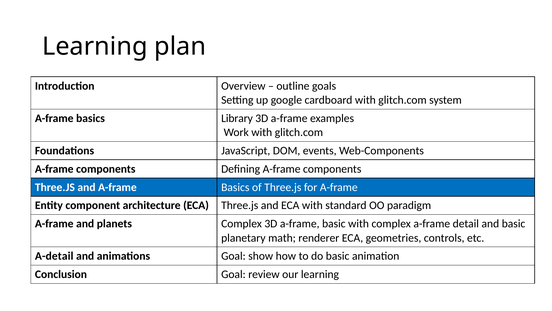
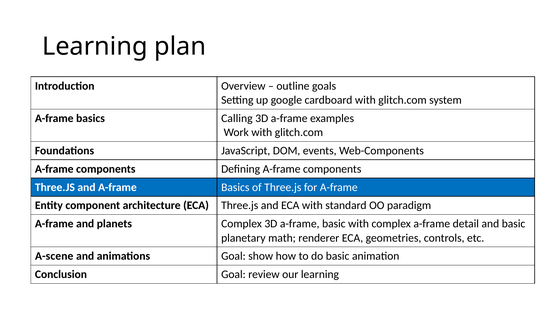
Library: Library -> Calling
A-detail: A-detail -> A-scene
